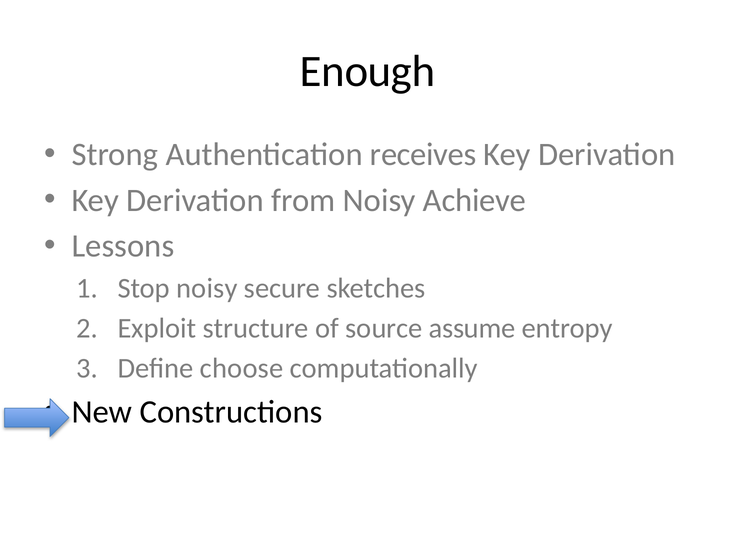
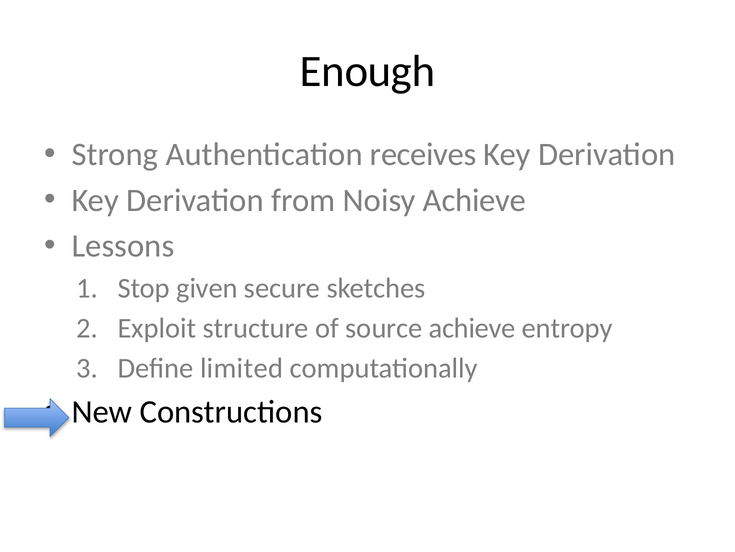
Stop noisy: noisy -> given
source assume: assume -> achieve
choose: choose -> limited
